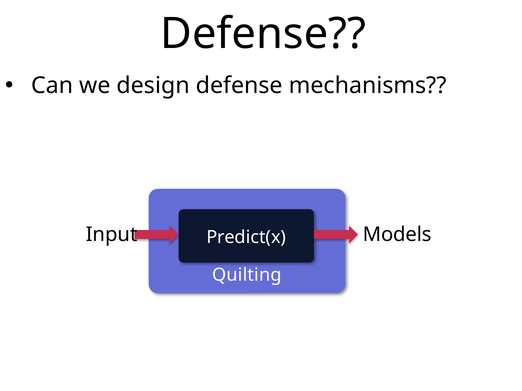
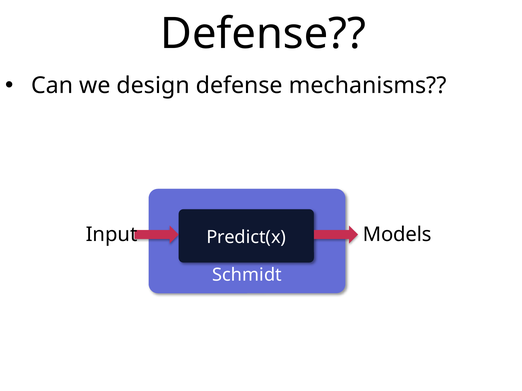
Quilting: Quilting -> Schmidt
